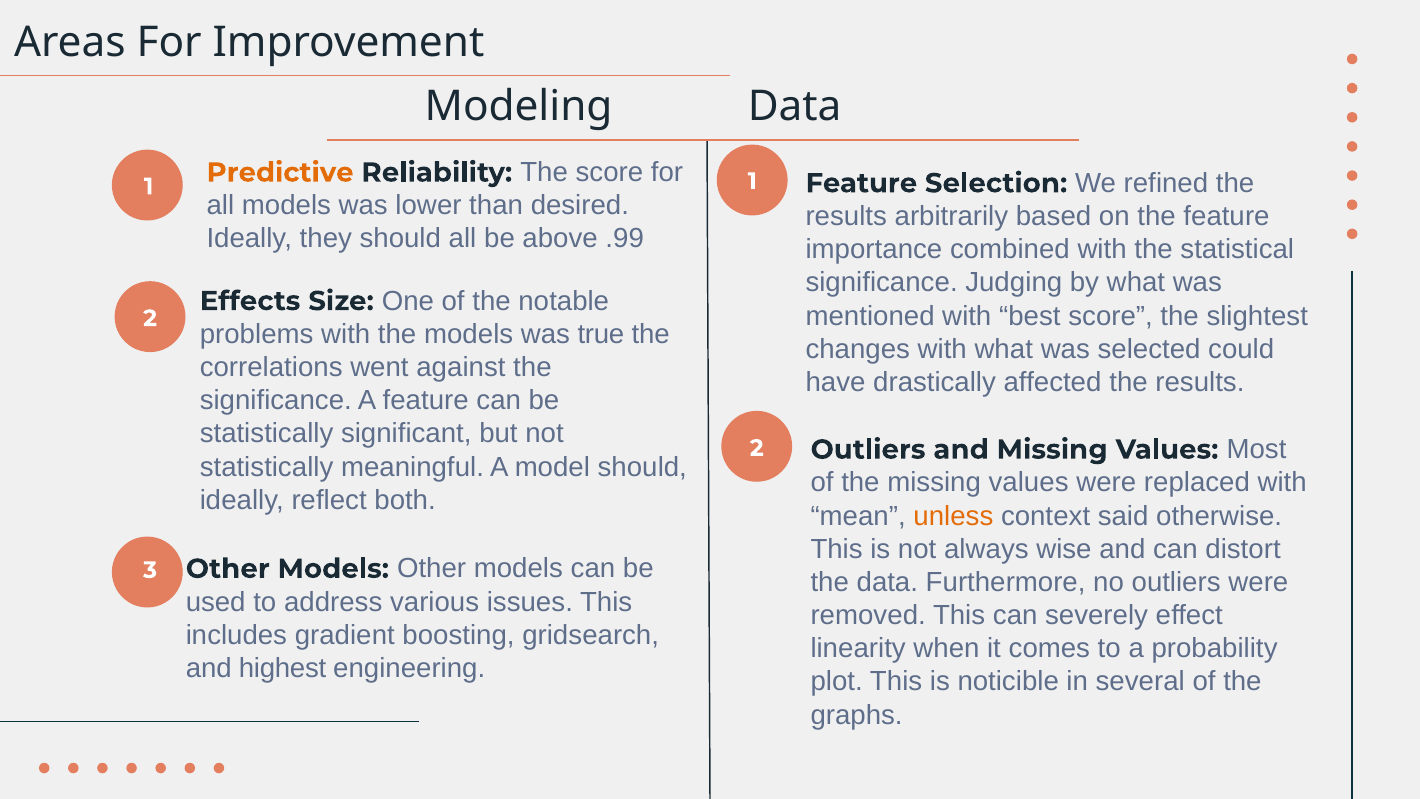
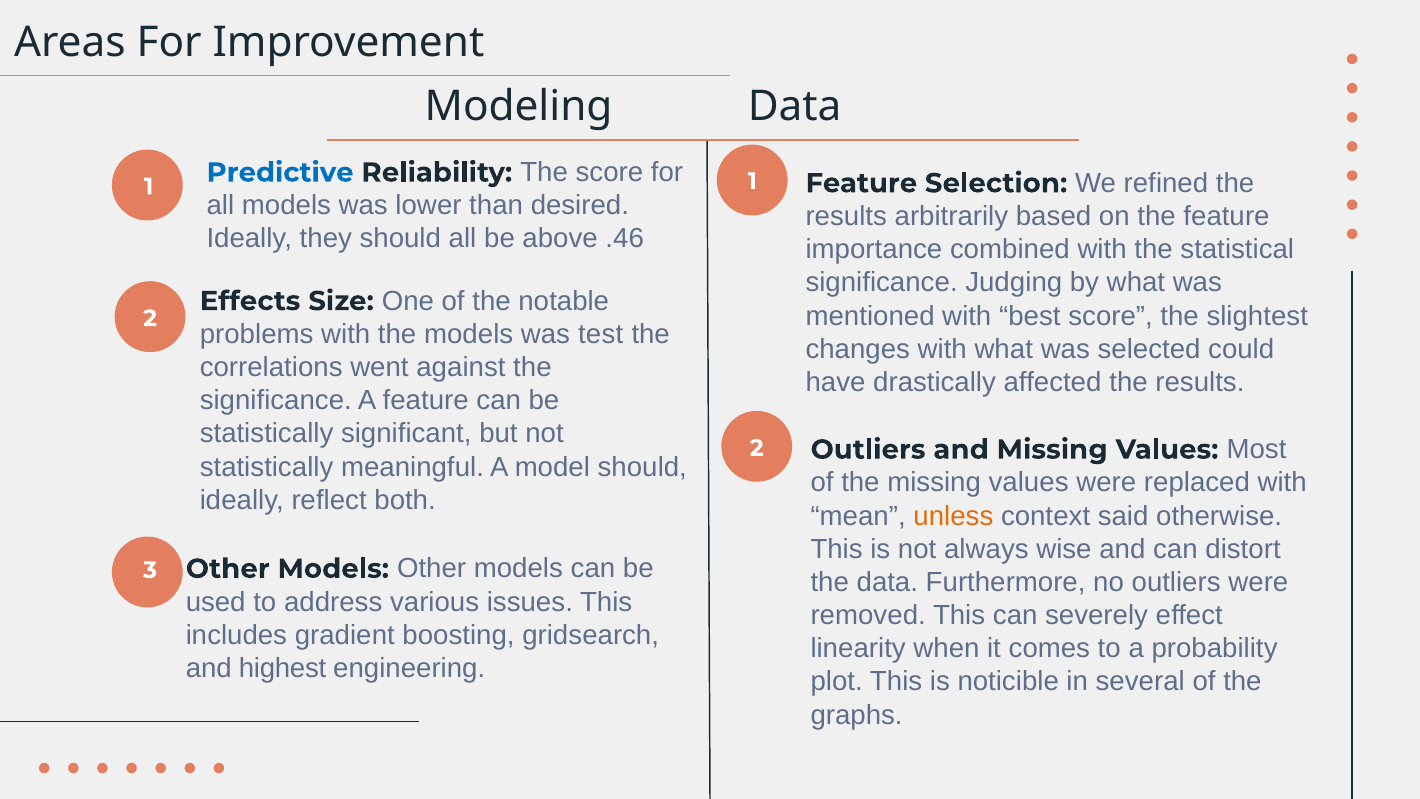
Predictive colour: orange -> blue
.99: .99 -> .46
true: true -> test
